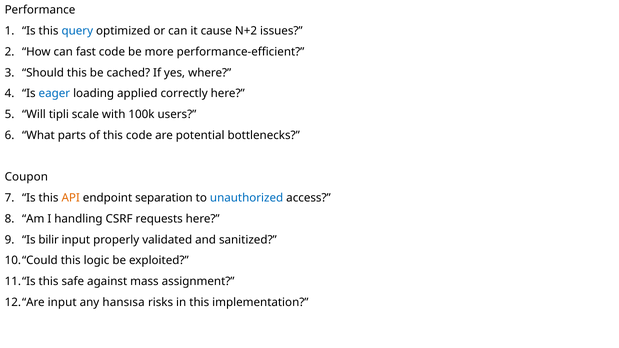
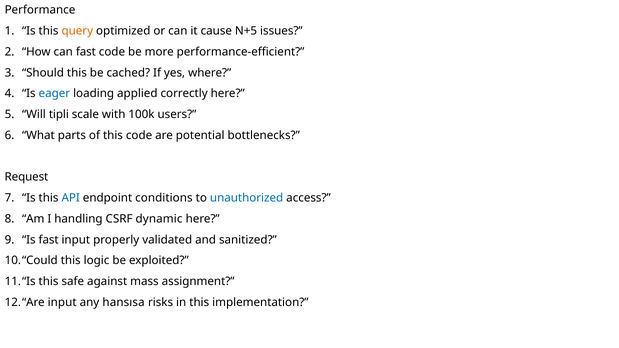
query colour: blue -> orange
N+2: N+2 -> N+5
Coupon: Coupon -> Request
API colour: orange -> blue
separation: separation -> conditions
requests: requests -> dynamic
Is bilir: bilir -> fast
